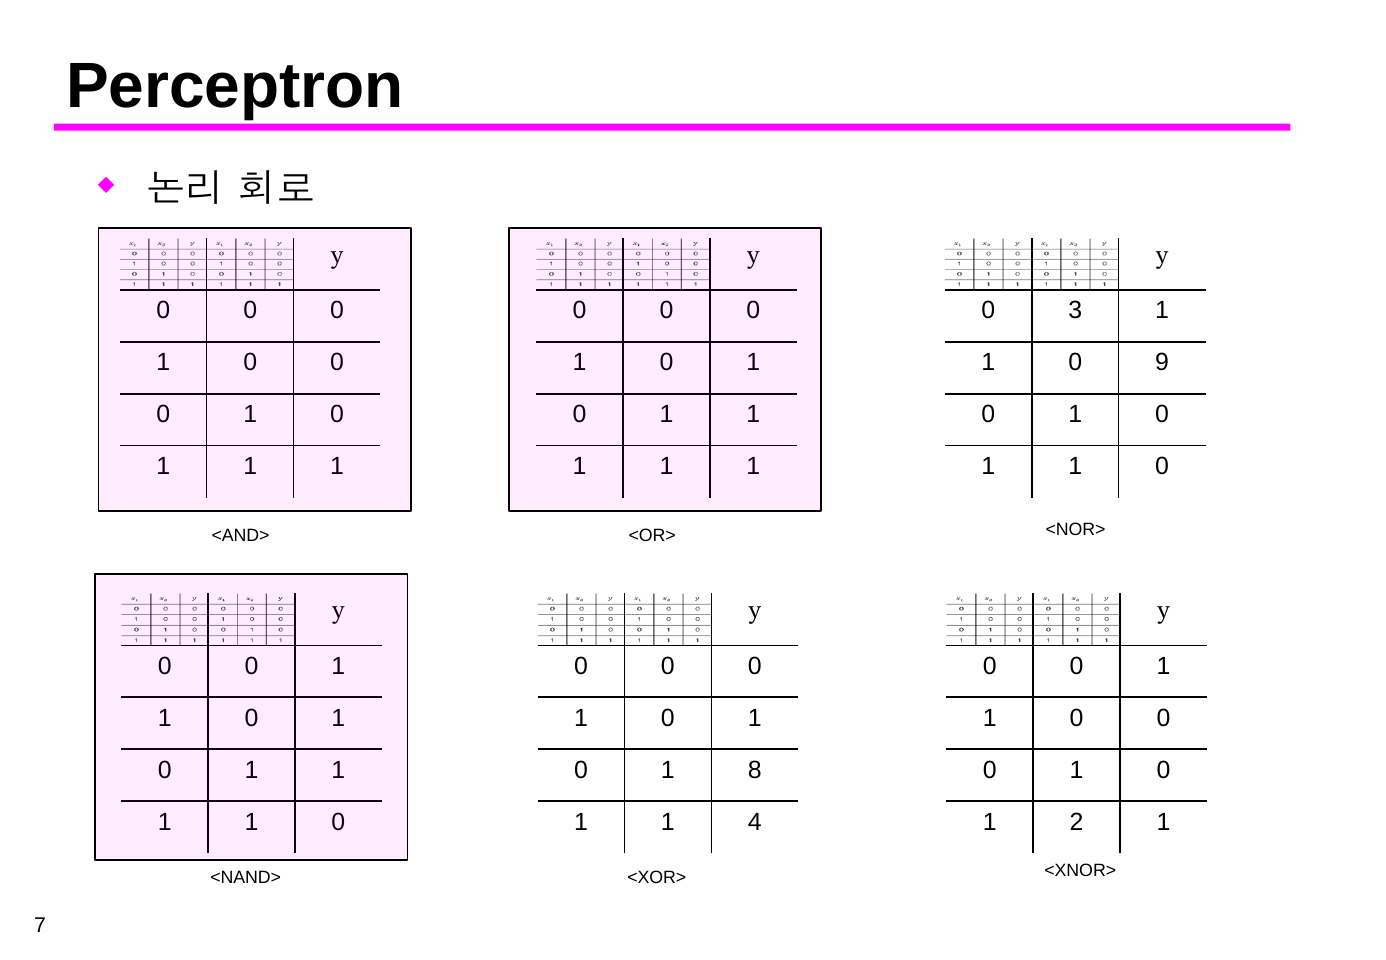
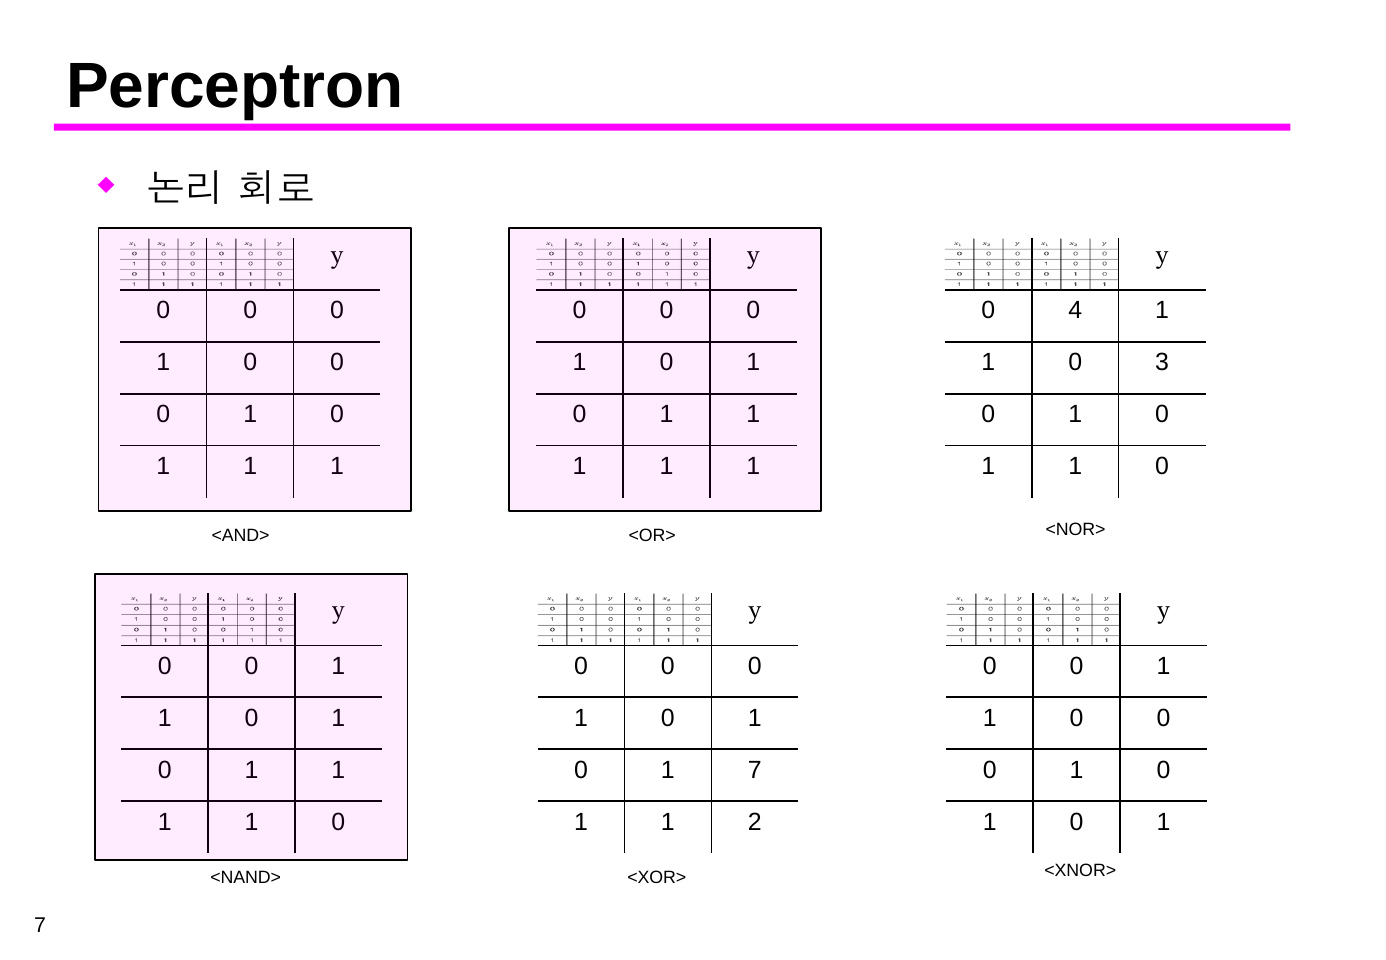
3: 3 -> 4
9: 9 -> 3
1 8: 8 -> 7
4: 4 -> 2
2 at (1077, 822): 2 -> 0
